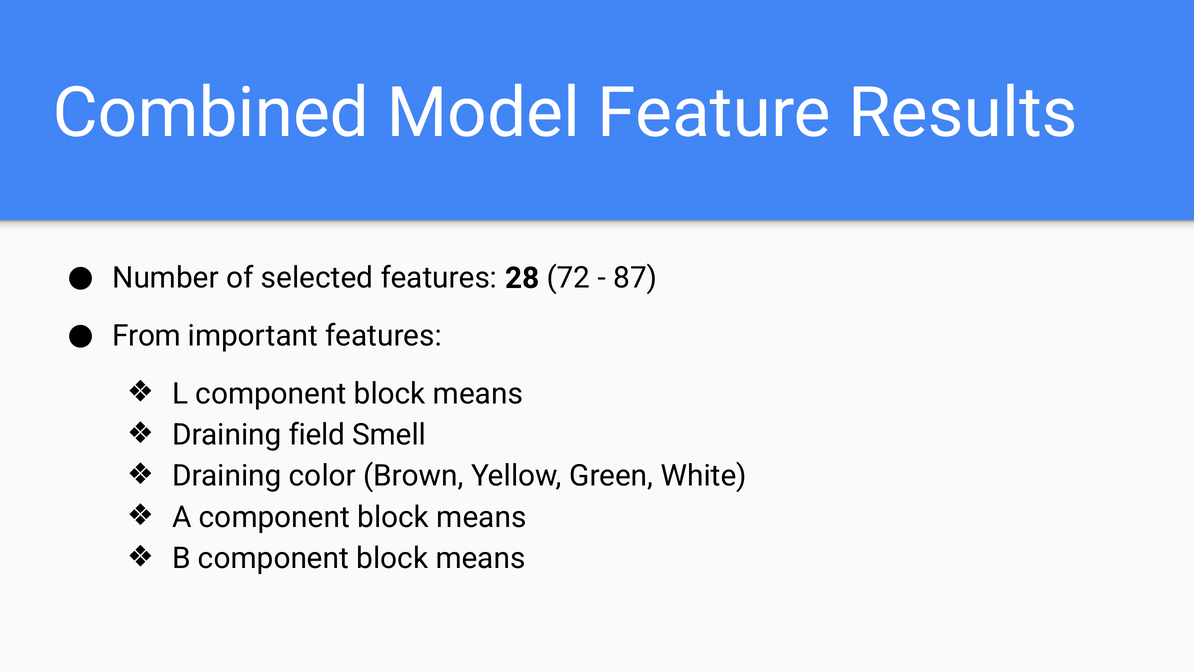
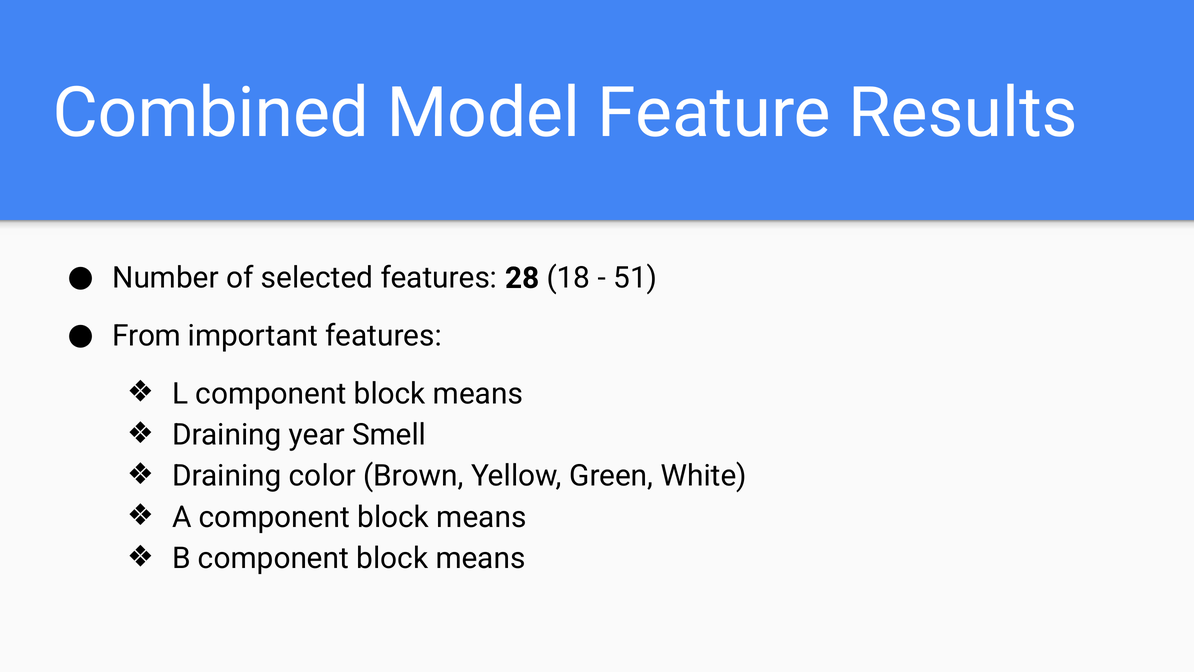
72: 72 -> 18
87: 87 -> 51
field: field -> year
